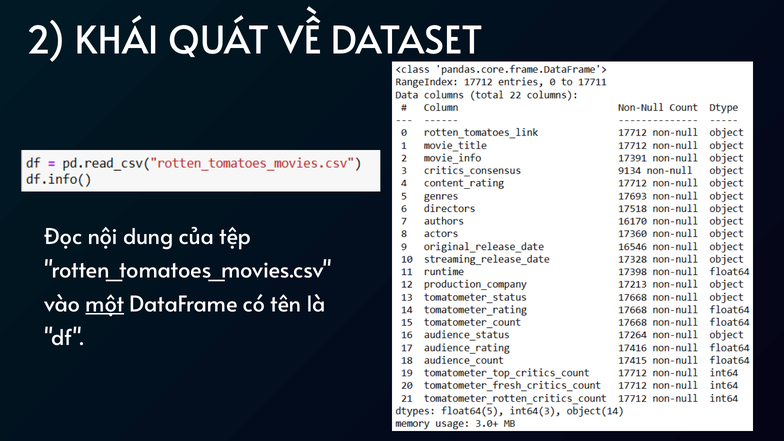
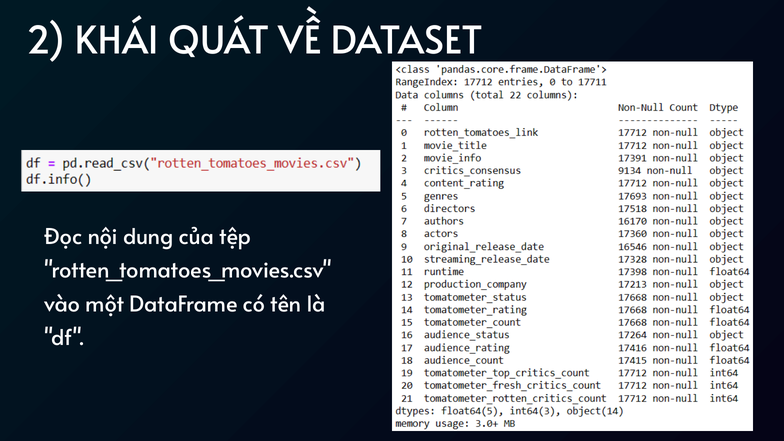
một underline: present -> none
